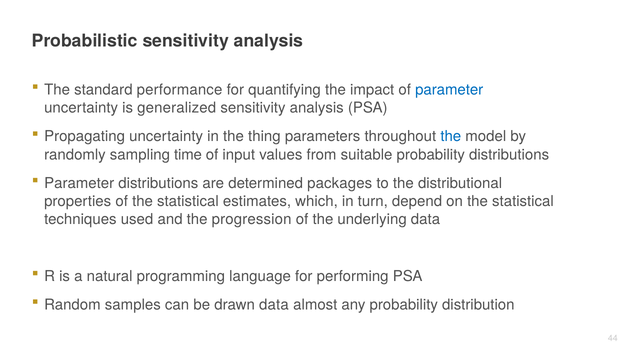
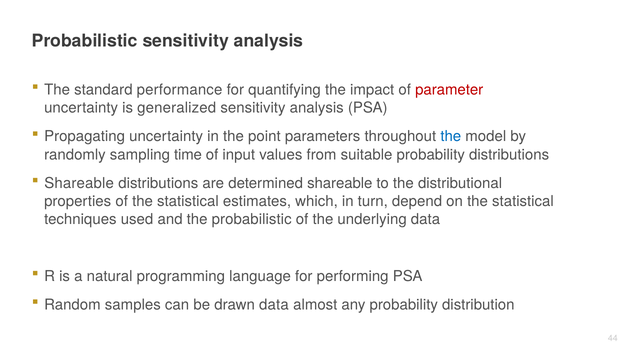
parameter at (449, 90) colour: blue -> red
thing: thing -> point
Parameter at (79, 183): Parameter -> Shareable
determined packages: packages -> shareable
the progression: progression -> probabilistic
